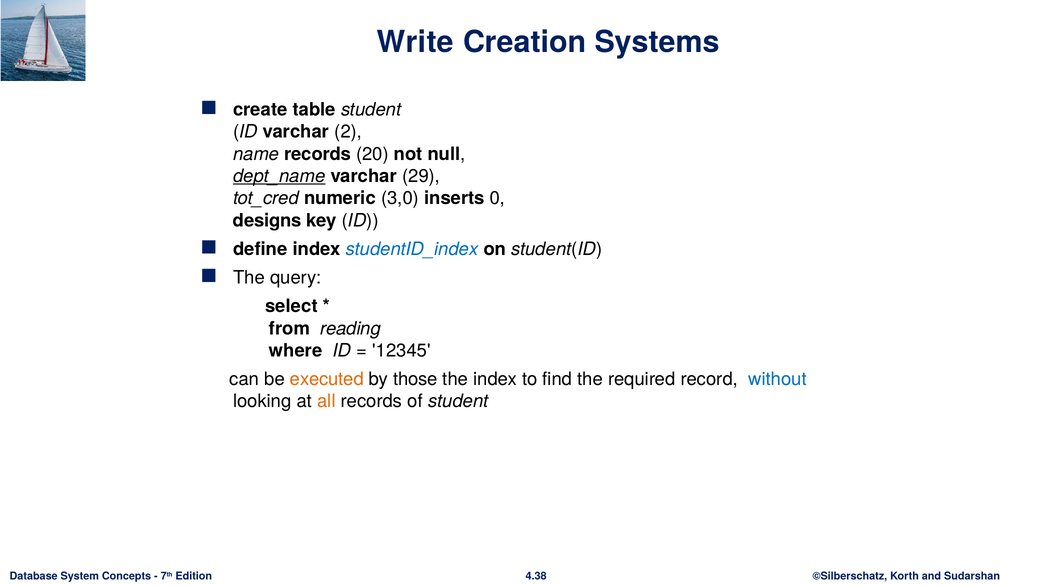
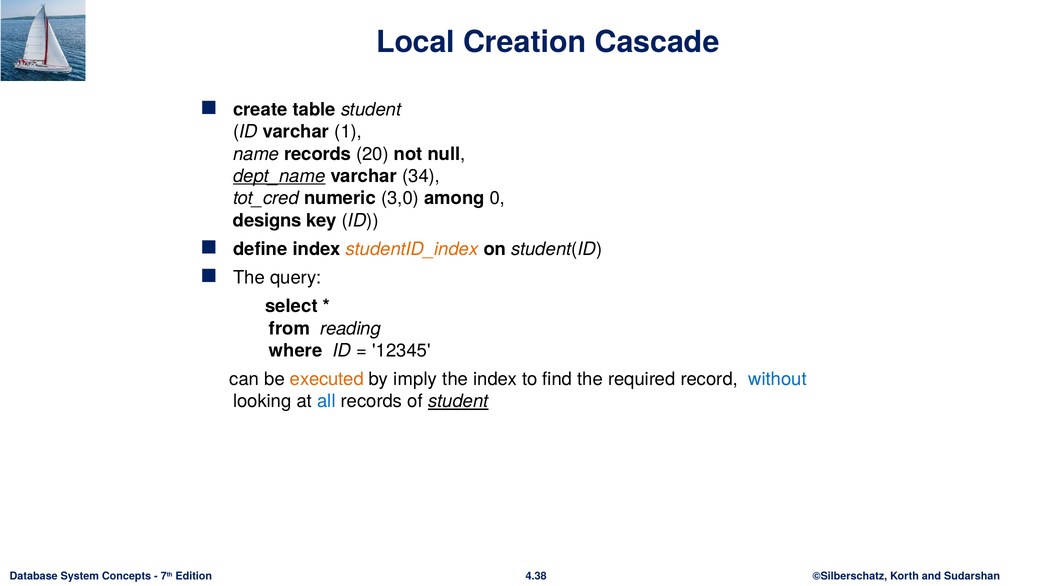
Write: Write -> Local
Systems: Systems -> Cascade
2: 2 -> 1
29: 29 -> 34
inserts: inserts -> among
studentID_index colour: blue -> orange
those: those -> imply
all colour: orange -> blue
student at (458, 401) underline: none -> present
